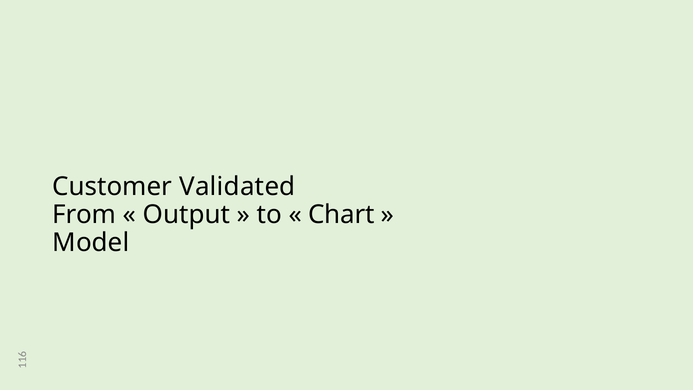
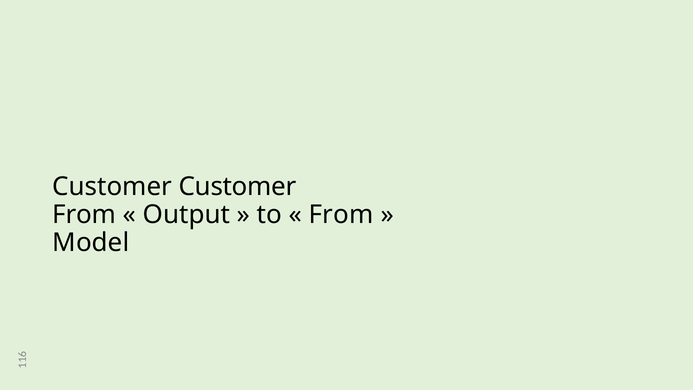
Customer Validated: Validated -> Customer
Chart at (341, 214): Chart -> From
